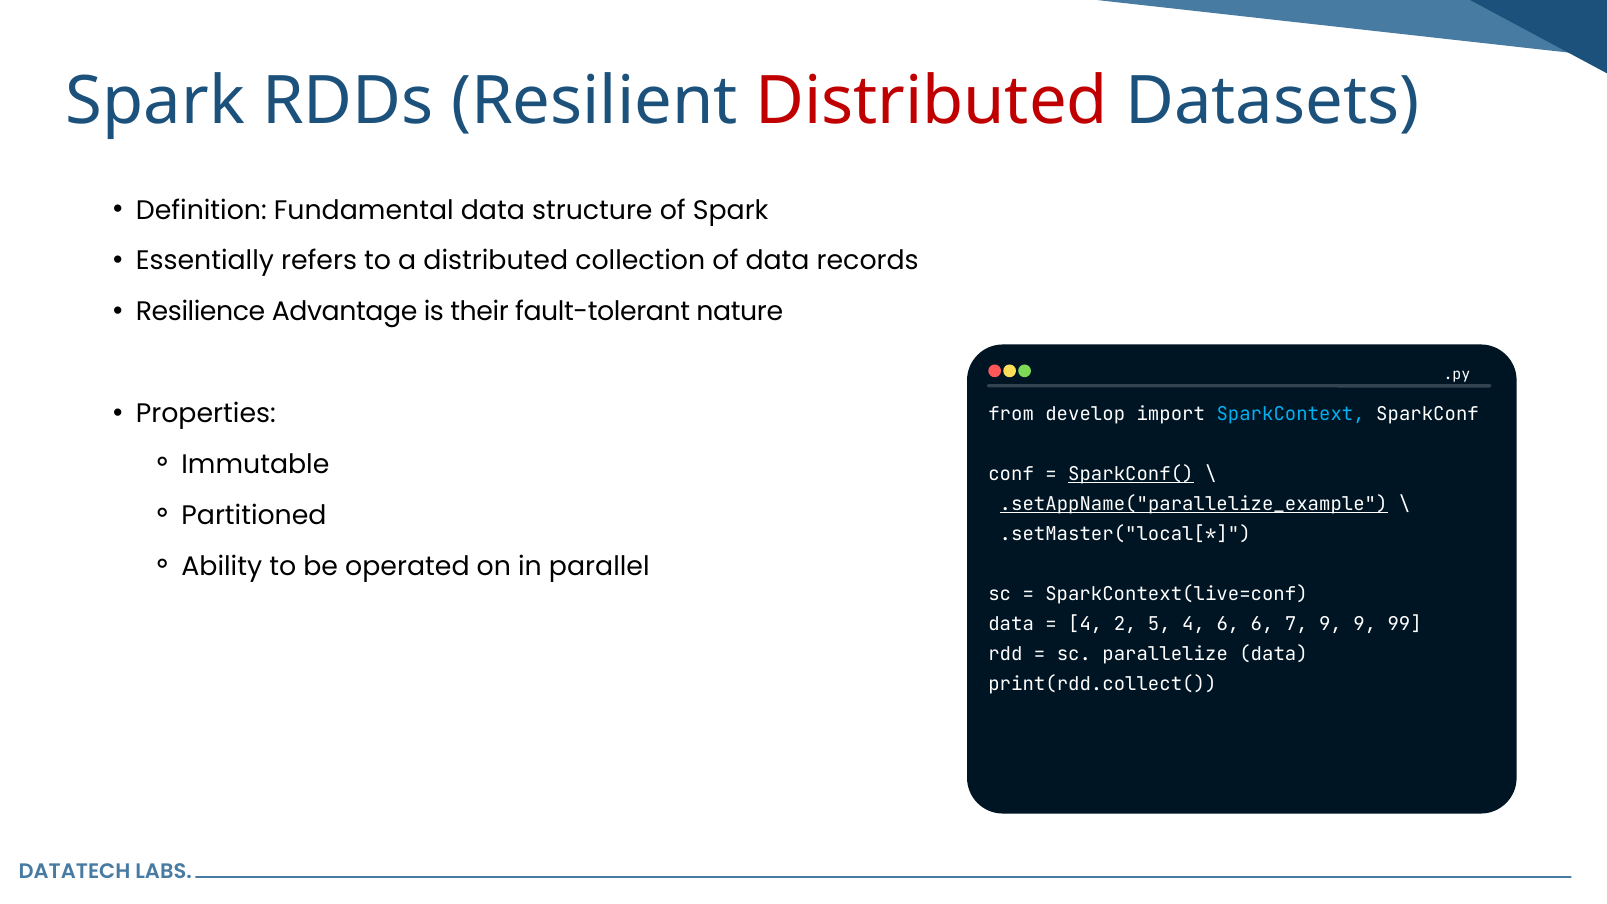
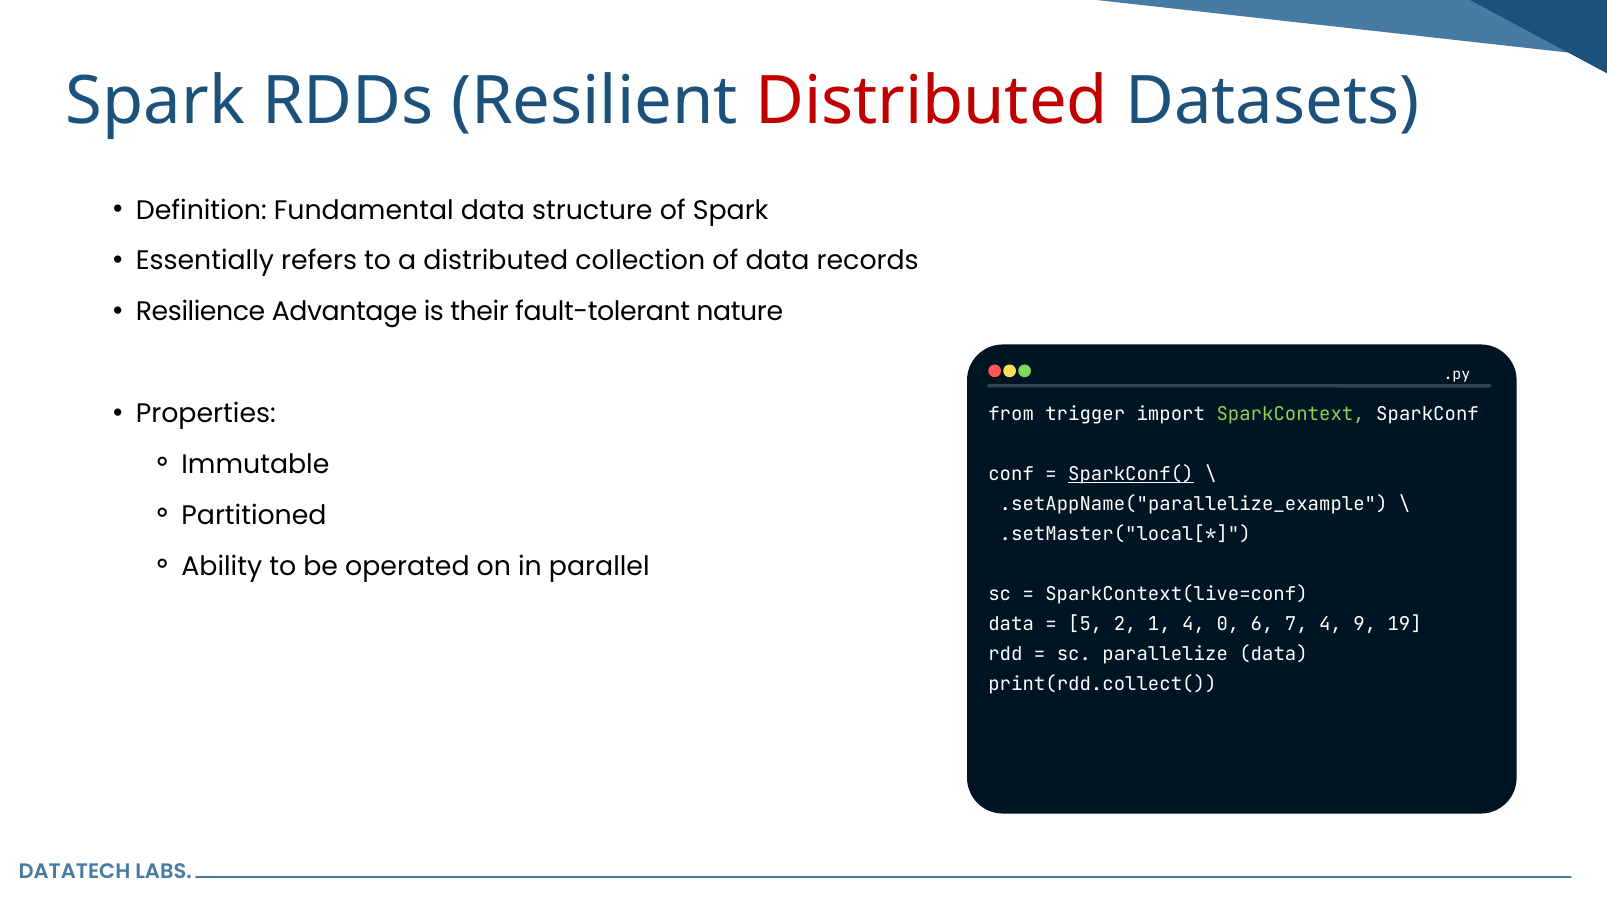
develop: develop -> trigger
SparkContext colour: light blue -> light green
.setAppName("parallelize_example underline: present -> none
4 at (1085, 624): 4 -> 5
5: 5 -> 1
4 6: 6 -> 0
7 9: 9 -> 4
99: 99 -> 19
